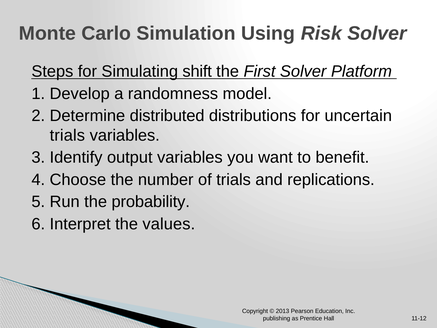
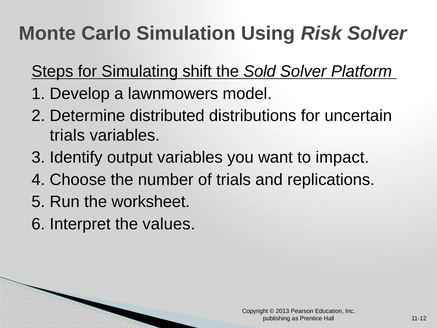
First: First -> Sold
randomness: randomness -> lawnmowers
benefit: benefit -> impact
probability: probability -> worksheet
